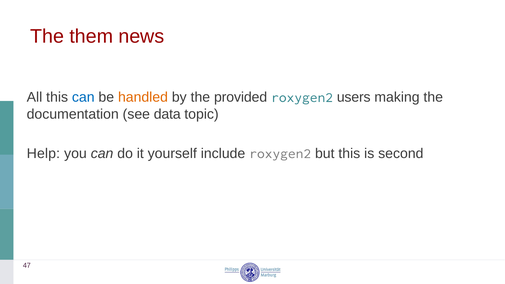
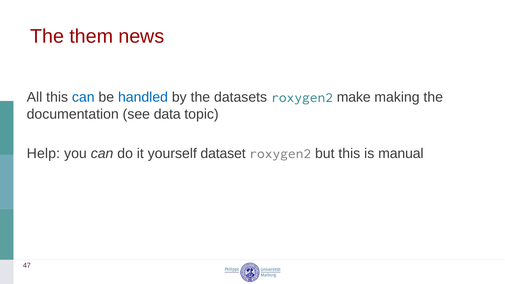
handled colour: orange -> blue
provided: provided -> datasets
users: users -> make
include: include -> dataset
second: second -> manual
